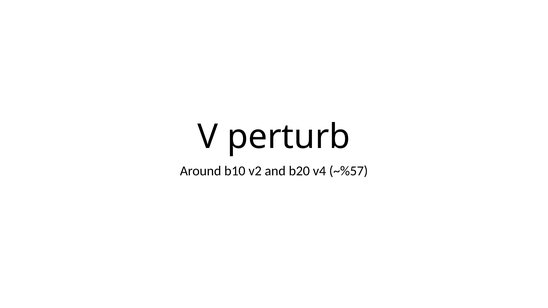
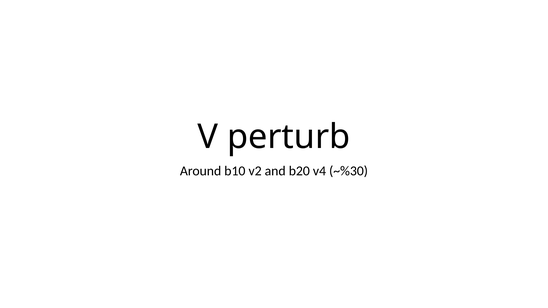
~%57: ~%57 -> ~%30
